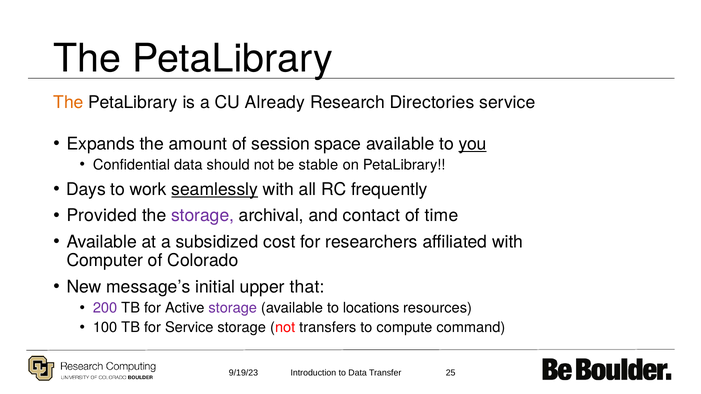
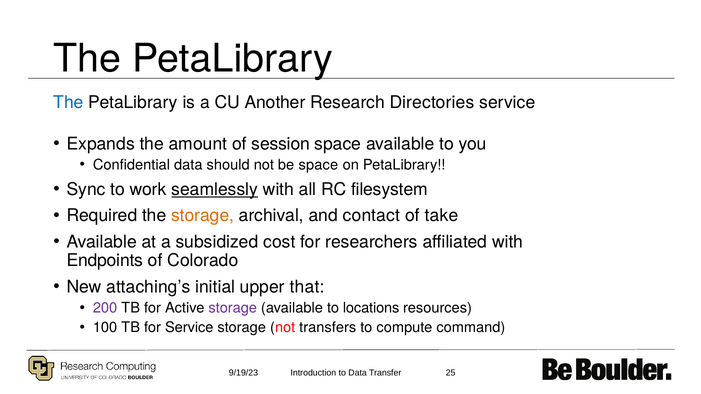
The at (69, 103) colour: orange -> blue
Already: Already -> Another
you underline: present -> none
be stable: stable -> space
Days: Days -> Sync
frequently: frequently -> filesystem
Provided: Provided -> Required
storage at (203, 216) colour: purple -> orange
time: time -> take
Computer: Computer -> Endpoints
message’s: message’s -> attaching’s
